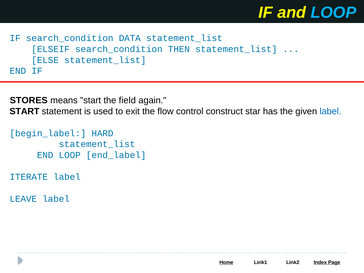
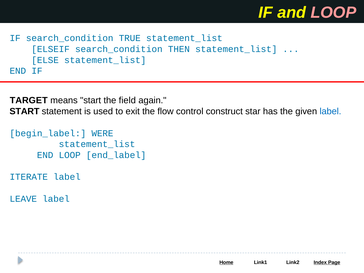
LOOP at (333, 13) colour: light blue -> pink
DATA: DATA -> TRUE
STORES: STORES -> TARGET
HARD: HARD -> WERE
